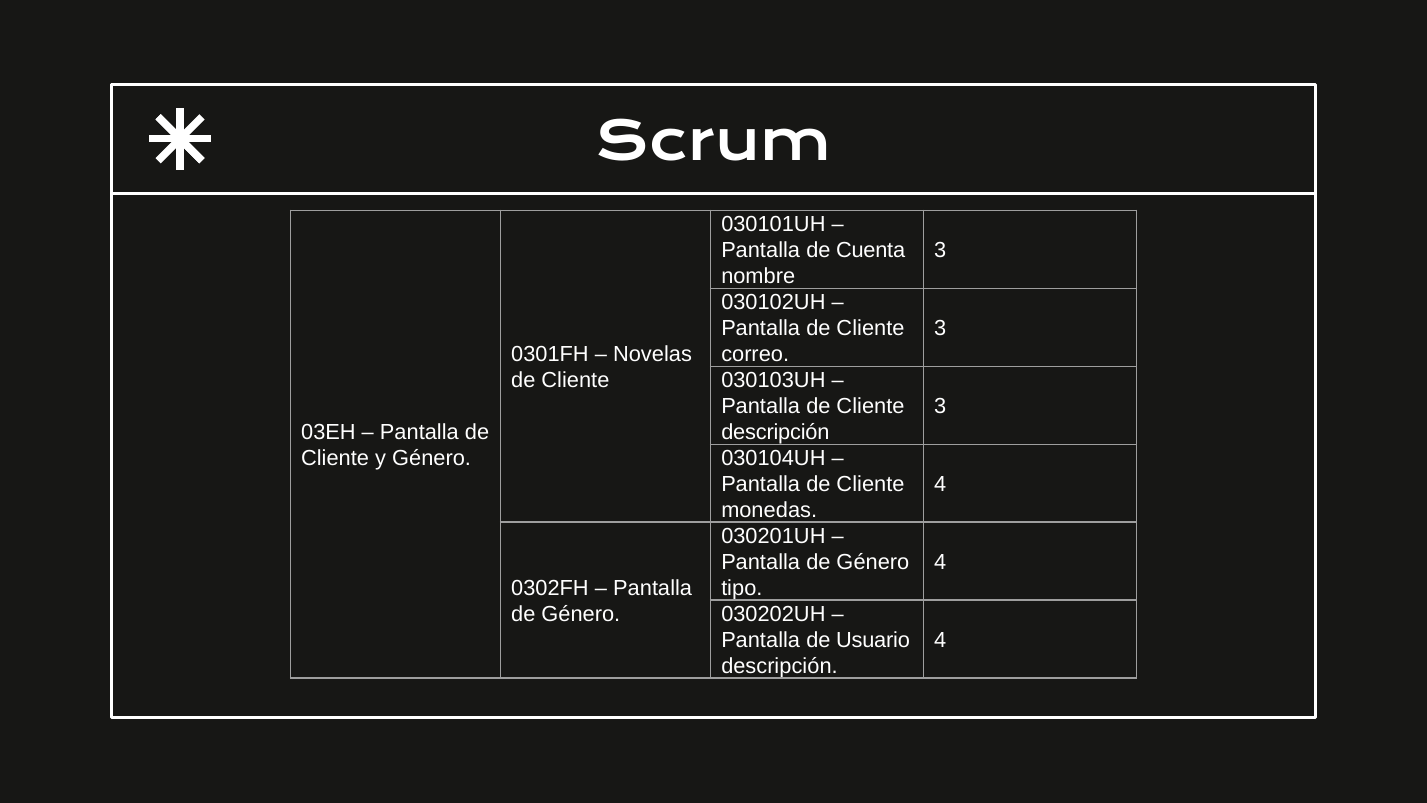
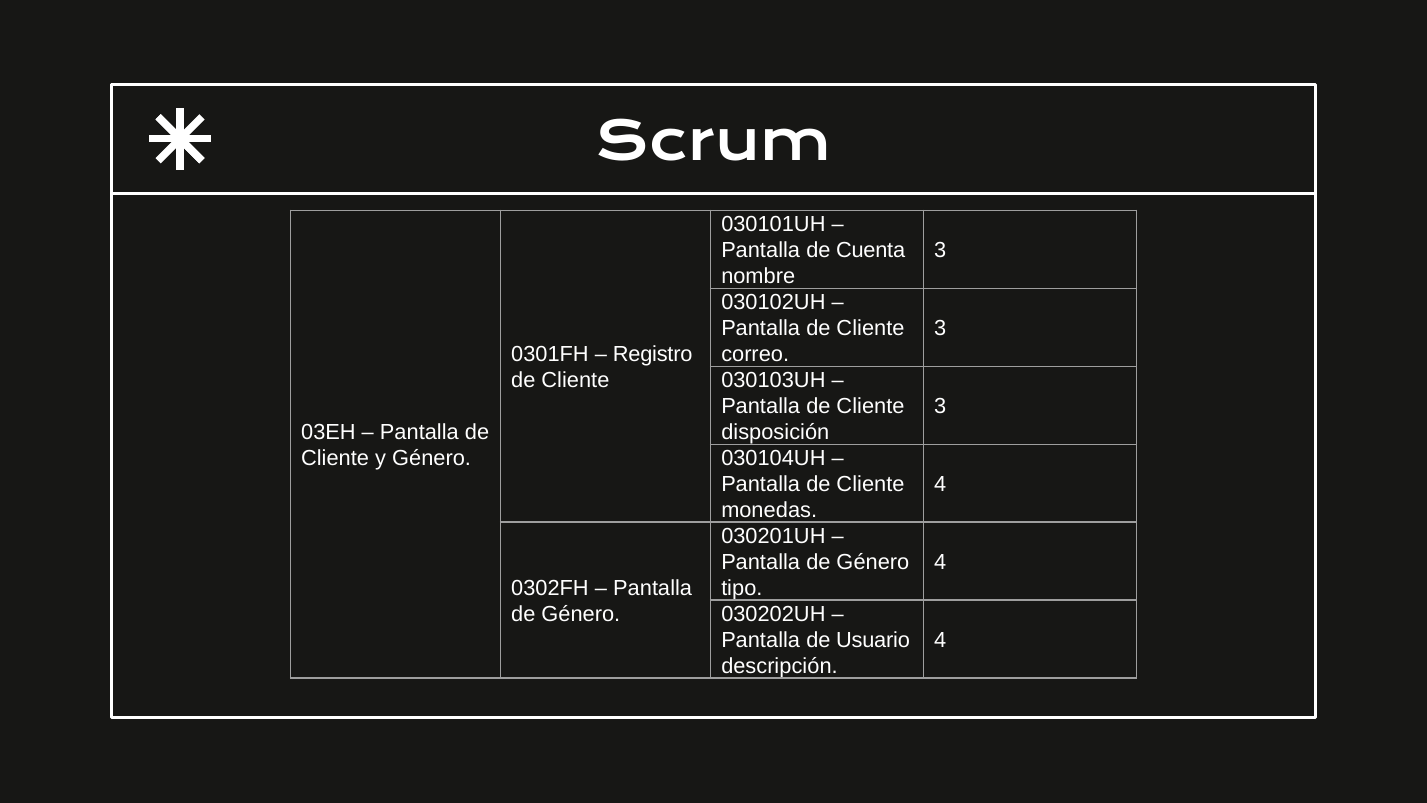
Novelas: Novelas -> Registro
descripción at (775, 432): descripción -> disposición
